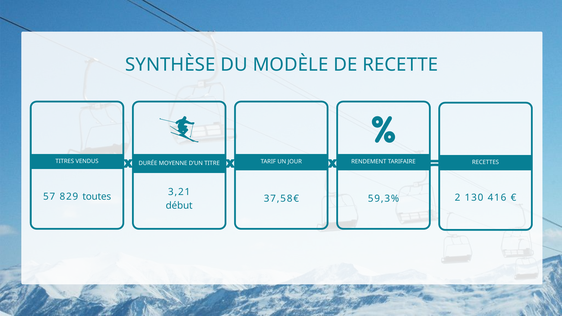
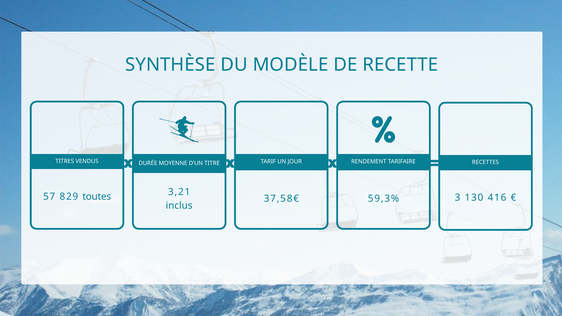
2: 2 -> 3
début: début -> inclus
